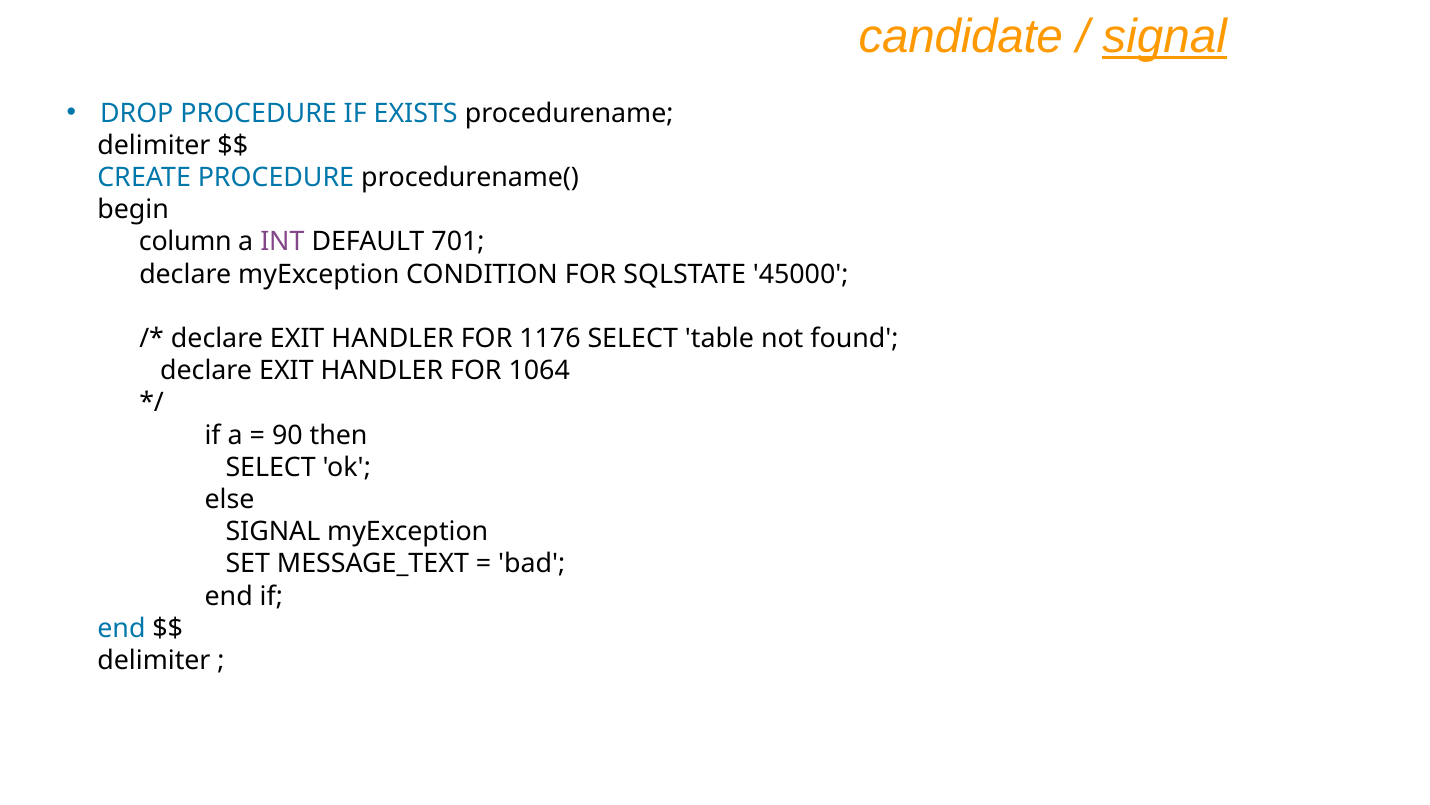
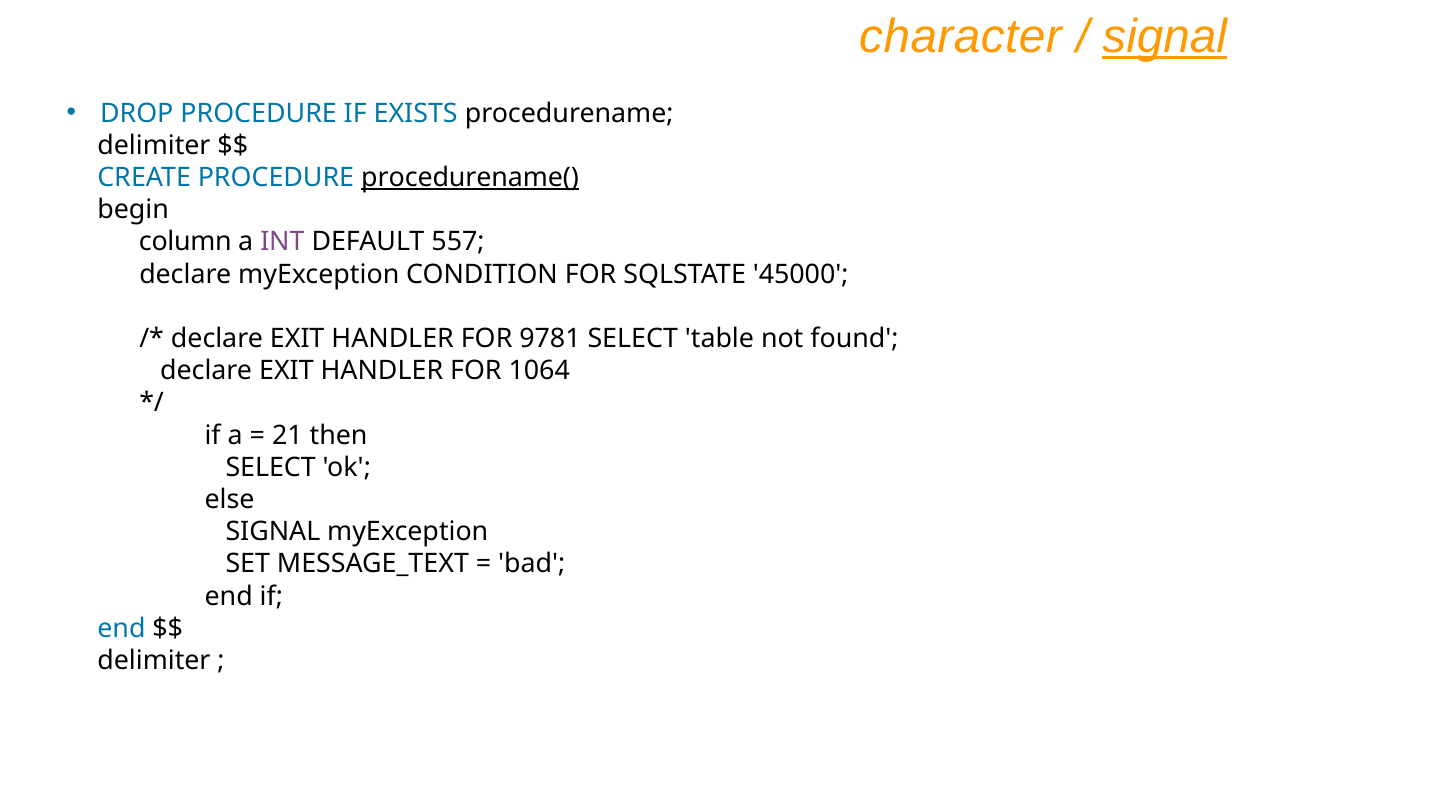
candidate: candidate -> character
procedurename( underline: none -> present
701: 701 -> 557
1176: 1176 -> 9781
90: 90 -> 21
